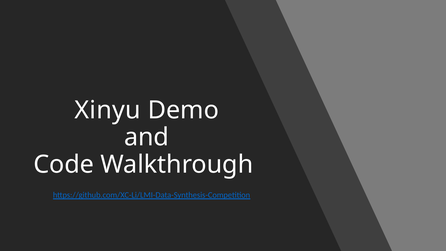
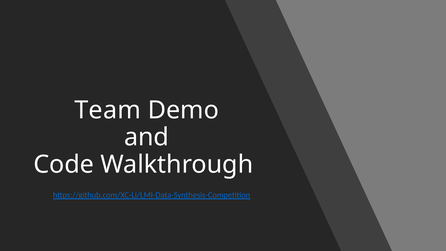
Xinyu: Xinyu -> Team
